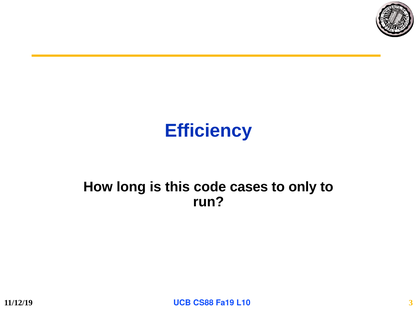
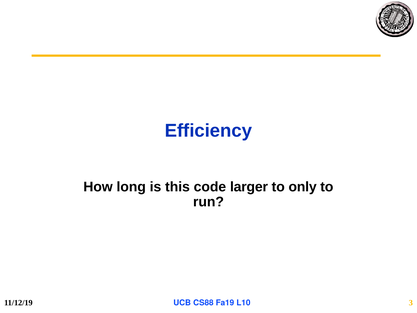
cases: cases -> larger
